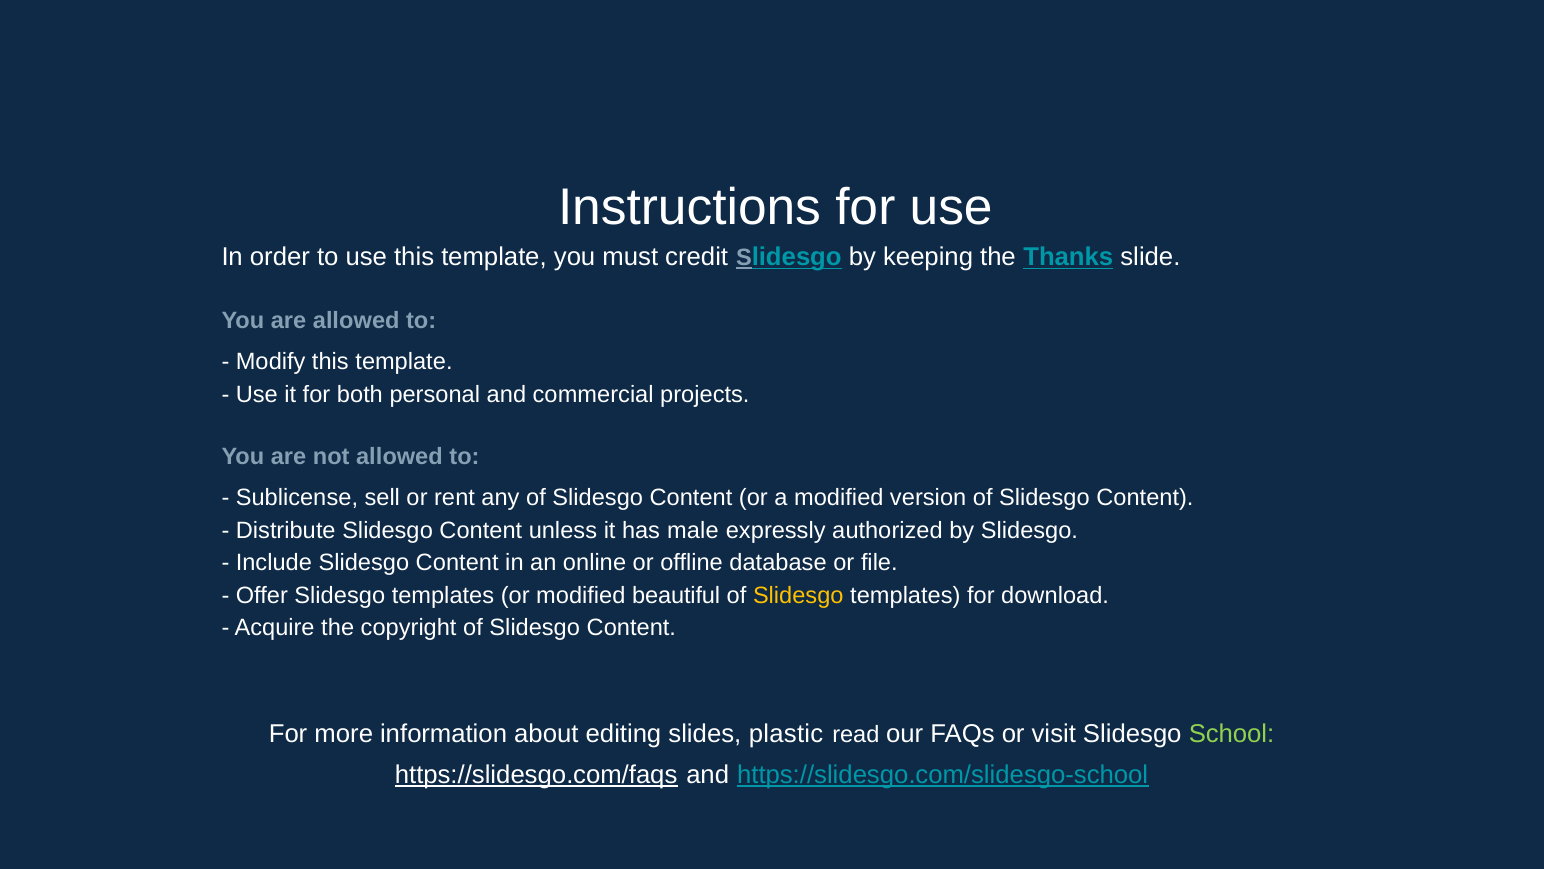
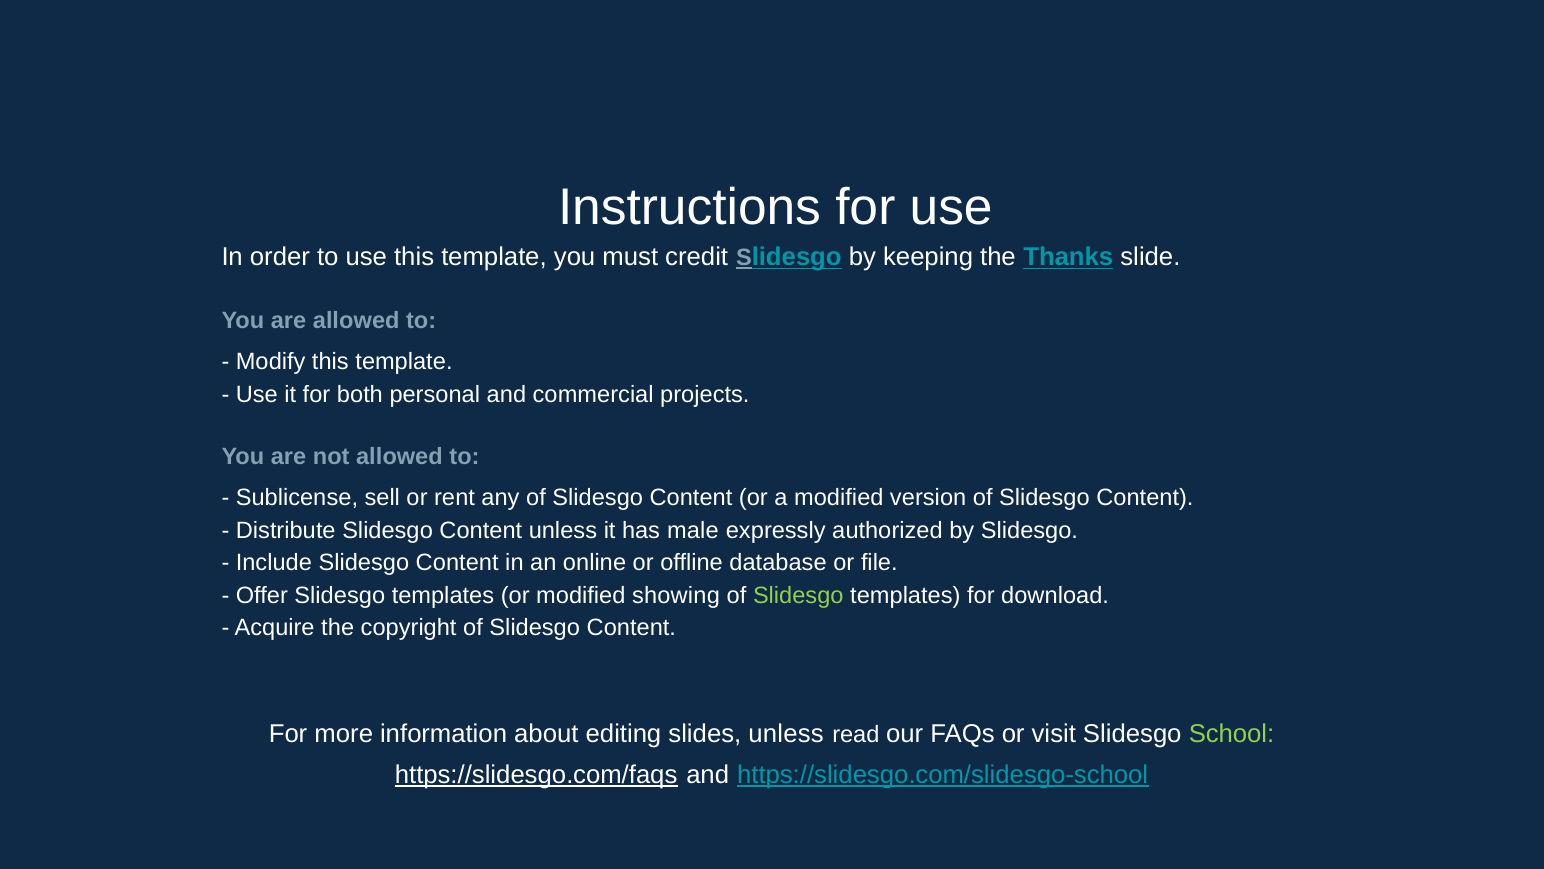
beautiful: beautiful -> showing
Slidesgo at (798, 595) colour: yellow -> light green
slides plastic: plastic -> unless
